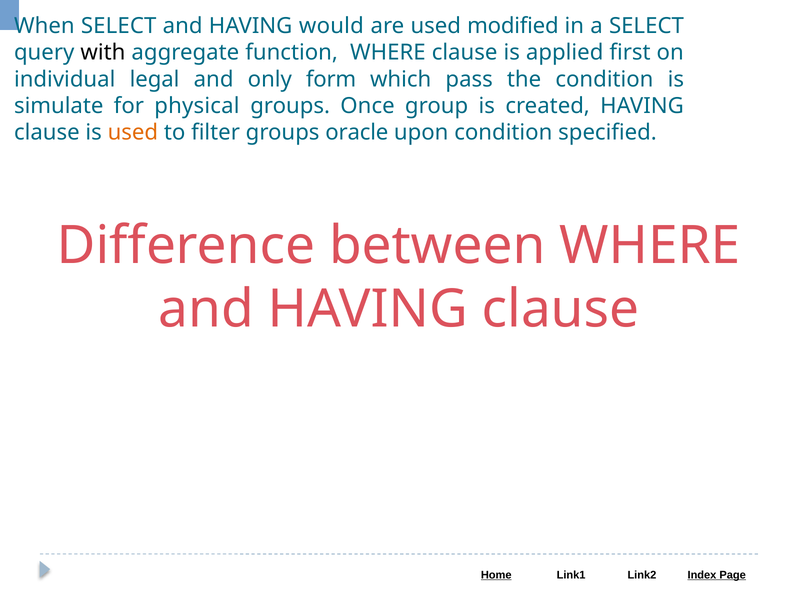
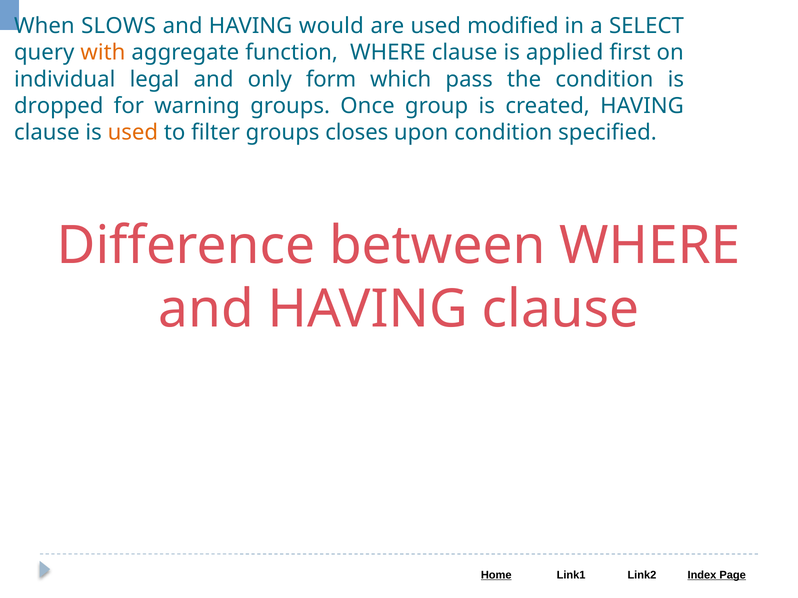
When SELECT: SELECT -> SLOWS
with colour: black -> orange
simulate: simulate -> dropped
physical: physical -> warning
oracle: oracle -> closes
